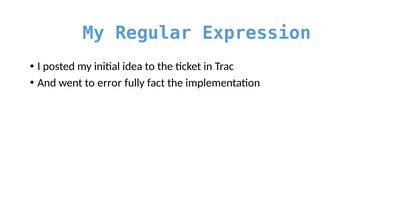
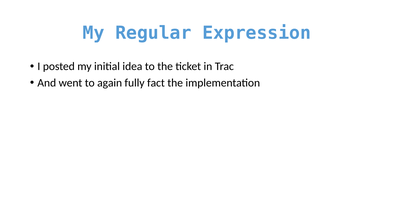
error: error -> again
